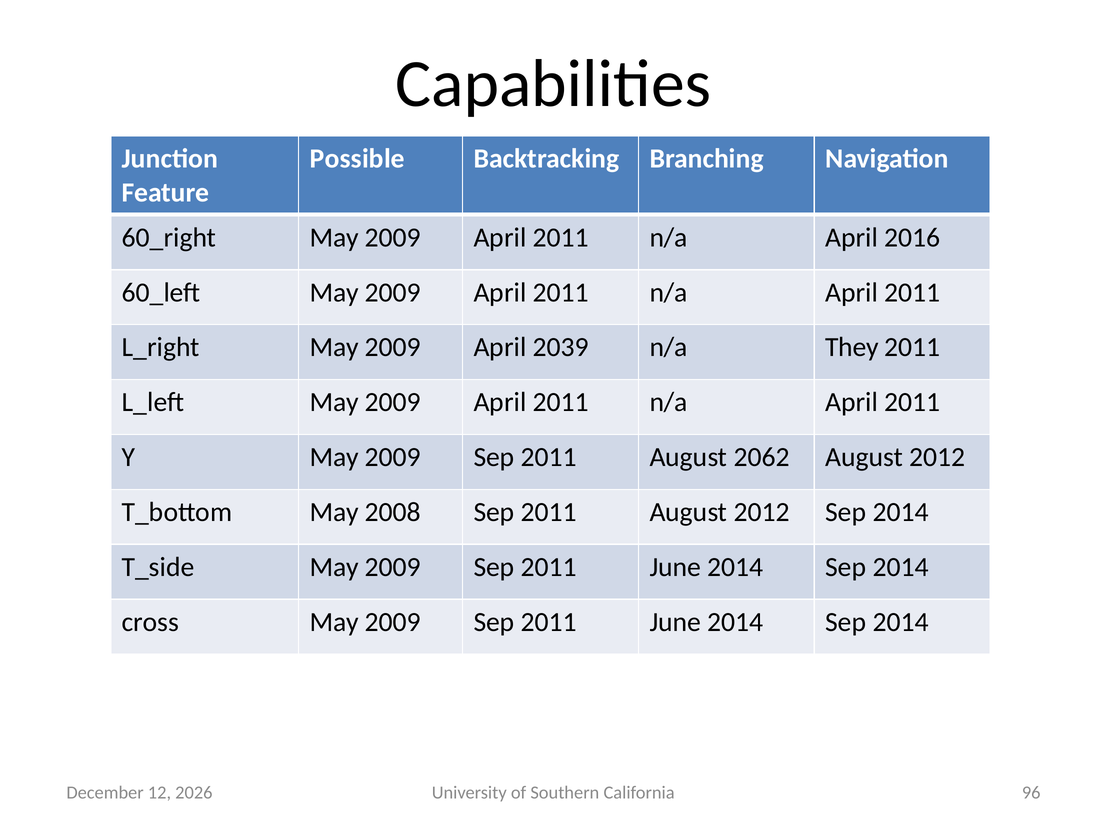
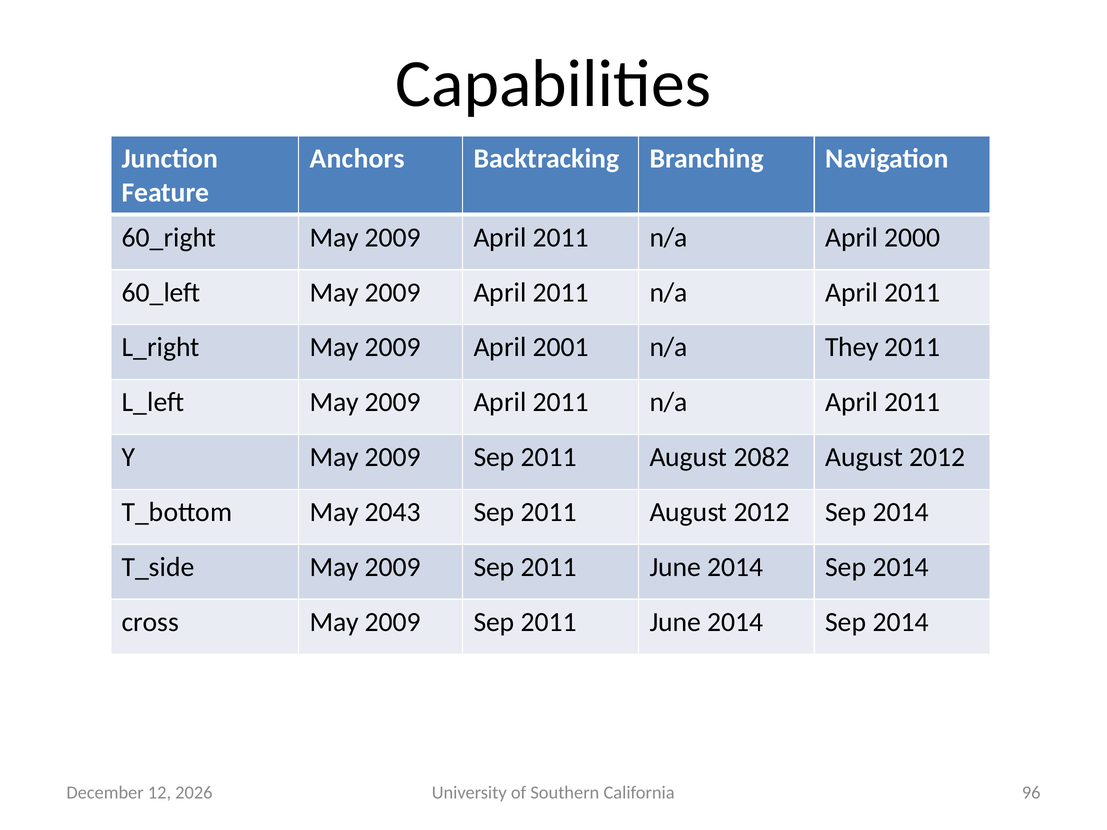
Possible: Possible -> Anchors
2016: 2016 -> 2000
2039: 2039 -> 2001
2062: 2062 -> 2082
2008: 2008 -> 2043
